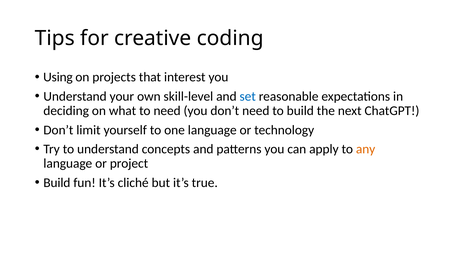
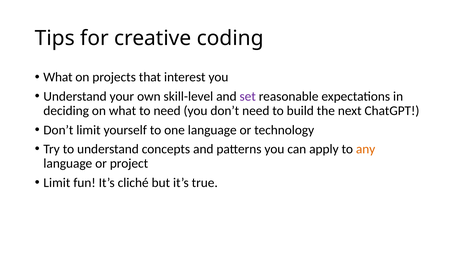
Using at (58, 77): Using -> What
set colour: blue -> purple
Build at (57, 183): Build -> Limit
